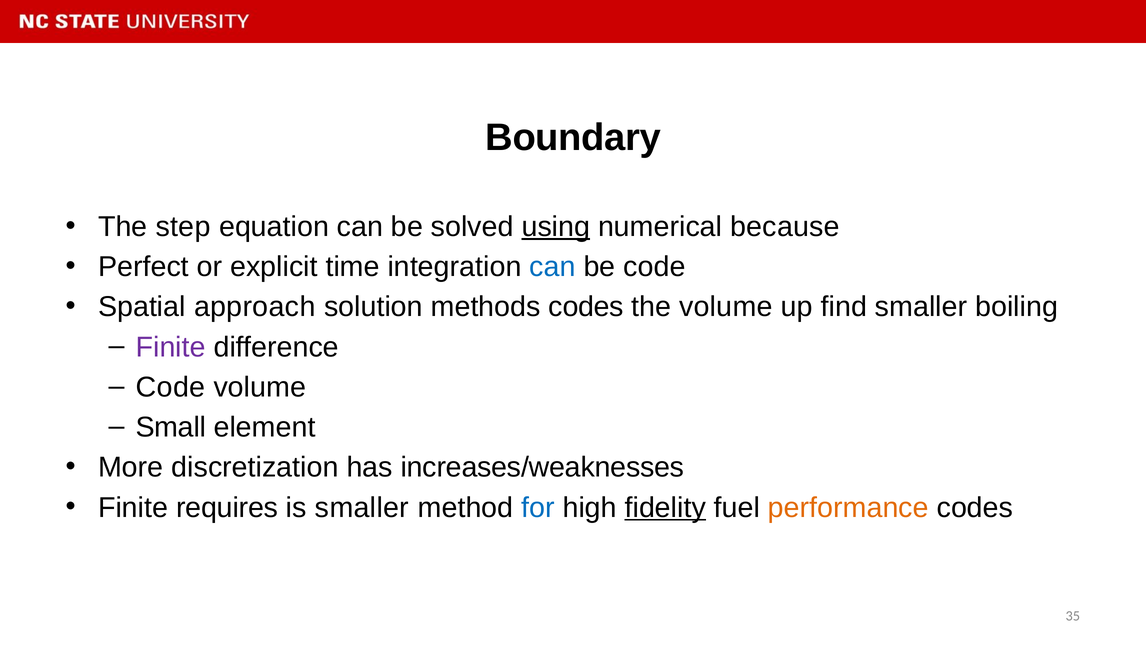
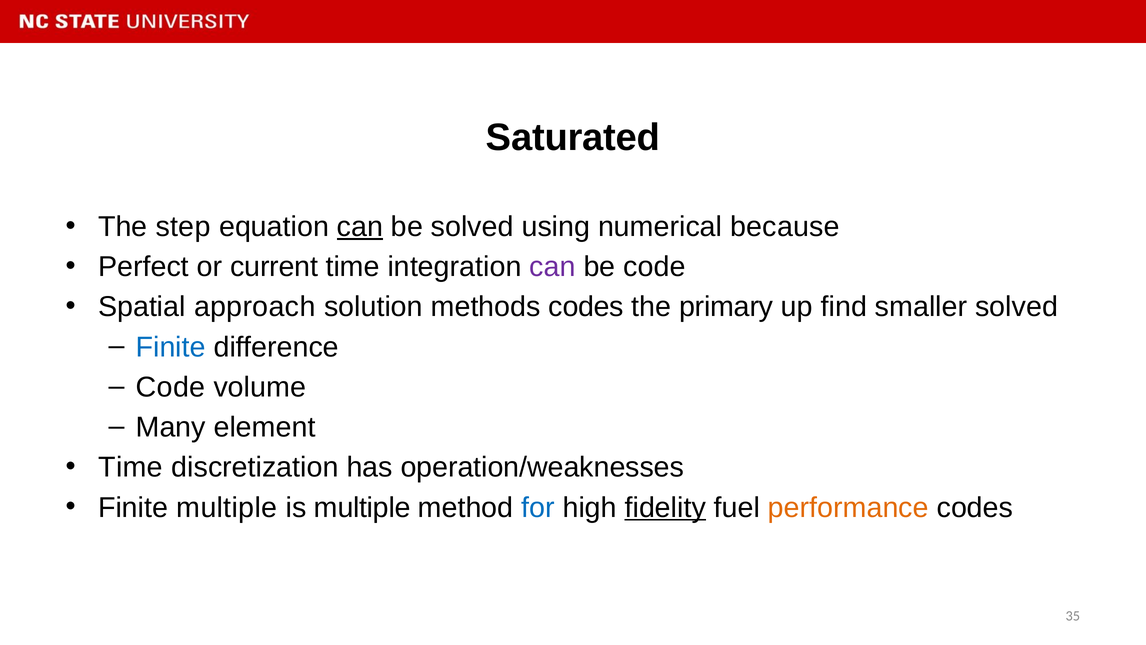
Boundary: Boundary -> Saturated
can at (360, 227) underline: none -> present
using underline: present -> none
explicit: explicit -> current
can at (553, 267) colour: blue -> purple
the volume: volume -> primary
smaller boiling: boiling -> solved
Finite at (171, 347) colour: purple -> blue
Small: Small -> Many
More at (131, 467): More -> Time
increases/weaknesses: increases/weaknesses -> operation/weaknesses
Finite requires: requires -> multiple
is smaller: smaller -> multiple
